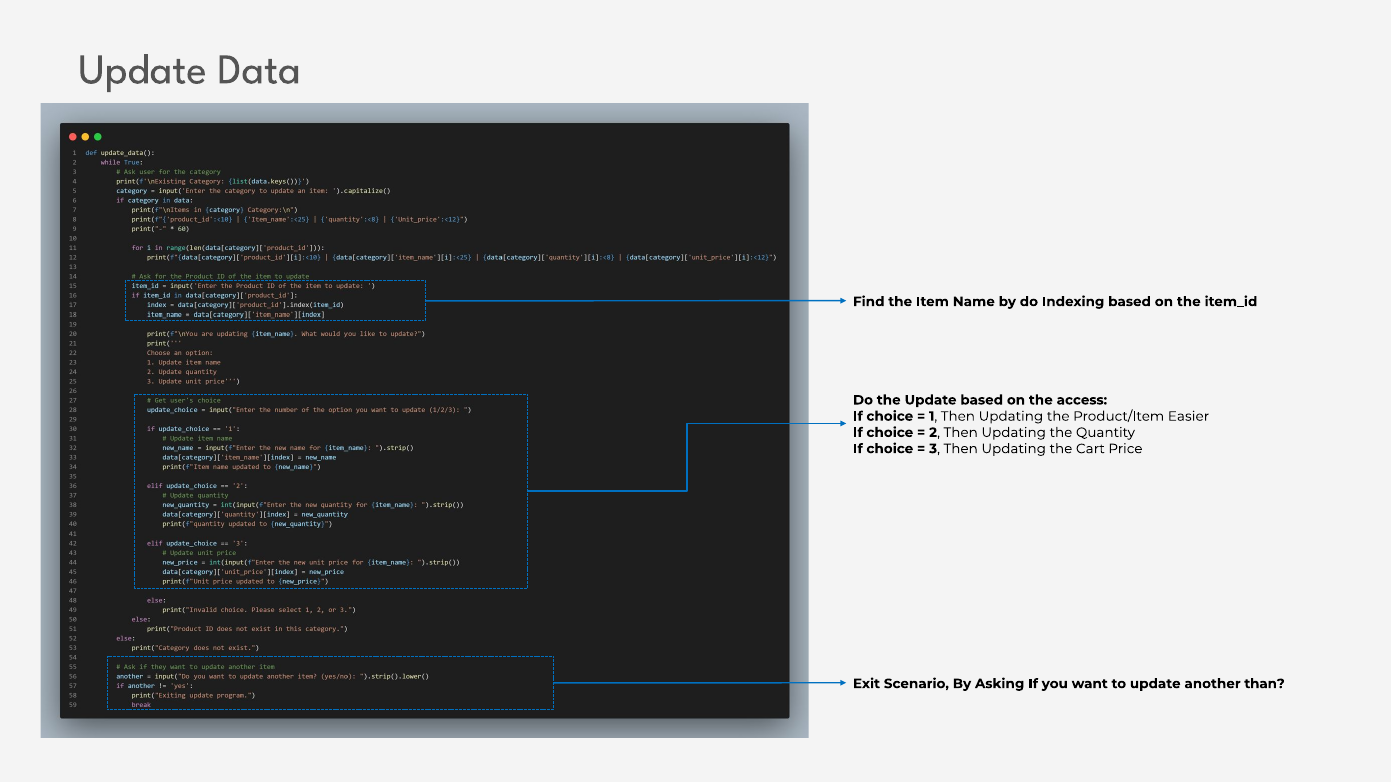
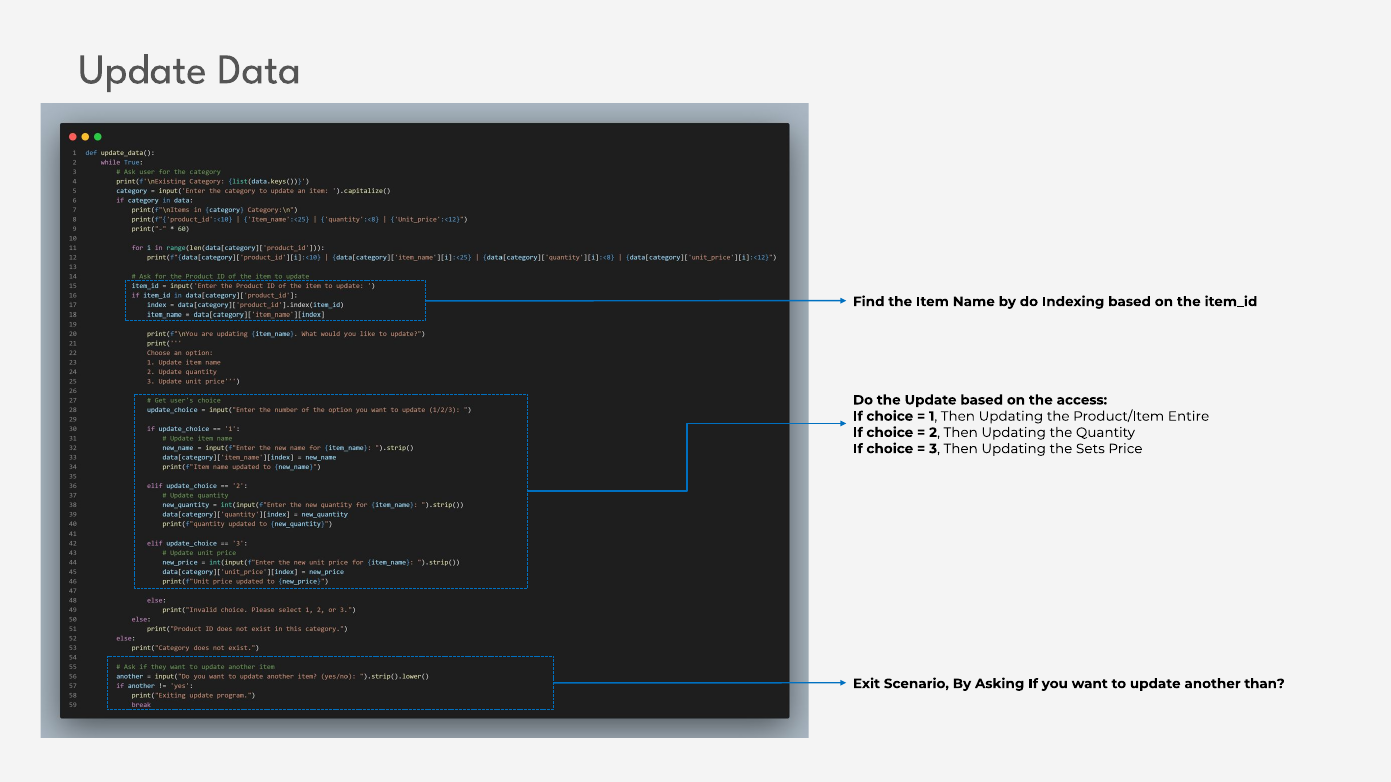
Easier: Easier -> Entire
Cart: Cart -> Sets
